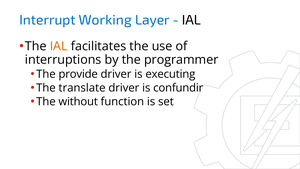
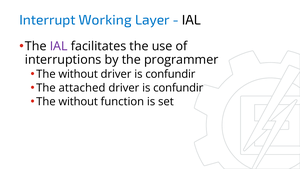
IAL at (59, 46) colour: orange -> purple
provide at (78, 74): provide -> without
executing at (170, 74): executing -> confundir
translate: translate -> attached
